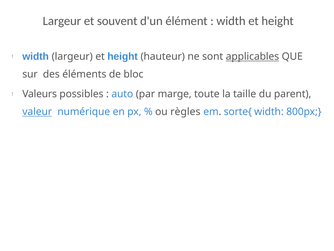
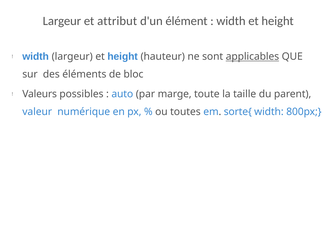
souvent: souvent -> attribut
valeur underline: present -> none
règles: règles -> toutes
